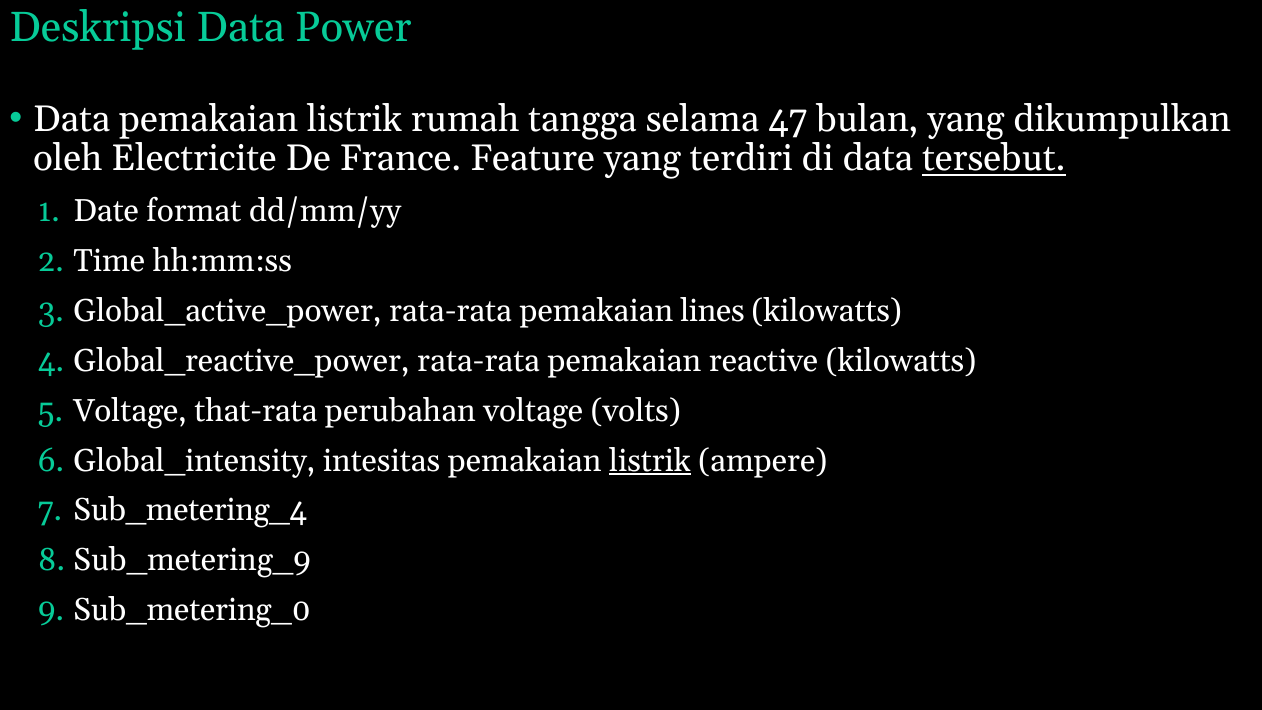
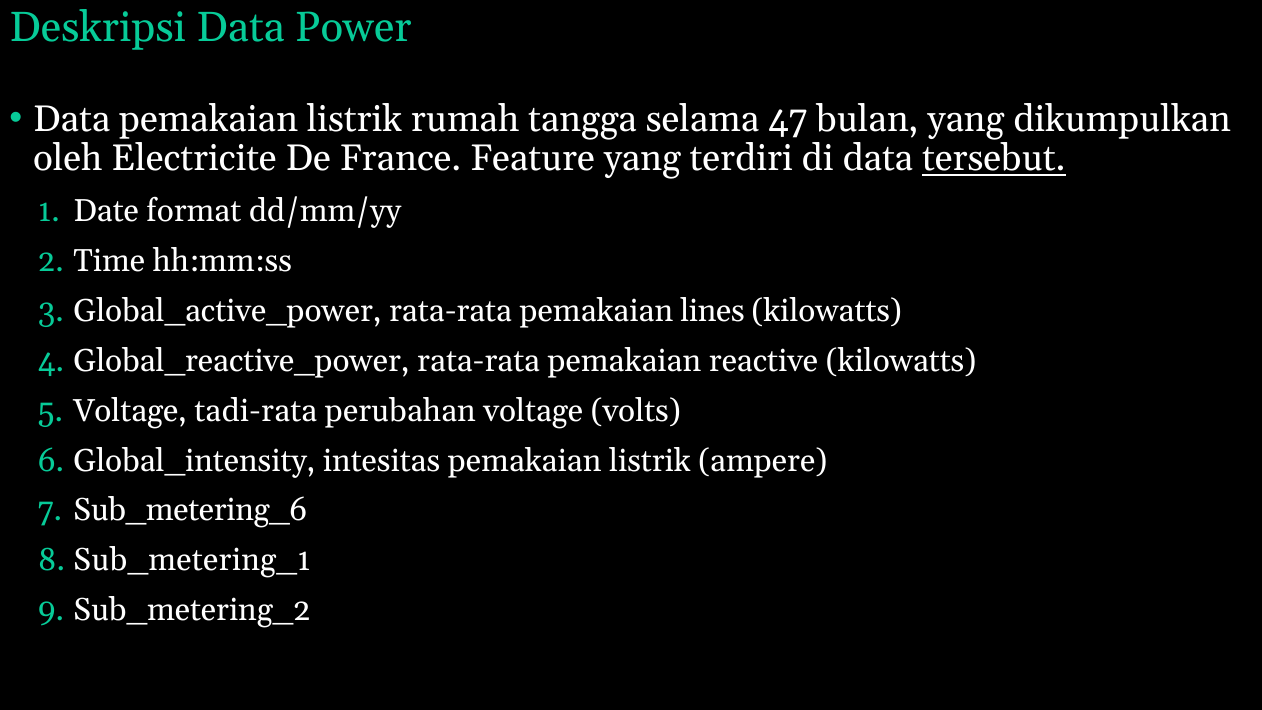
that-rata: that-rata -> tadi-rata
listrik at (650, 461) underline: present -> none
Sub_metering_4: Sub_metering_4 -> Sub_metering_6
Sub_metering_9: Sub_metering_9 -> Sub_metering_1
Sub_metering_0: Sub_metering_0 -> Sub_metering_2
